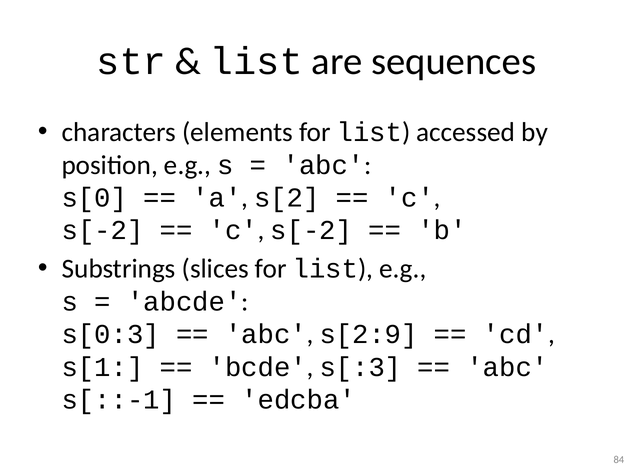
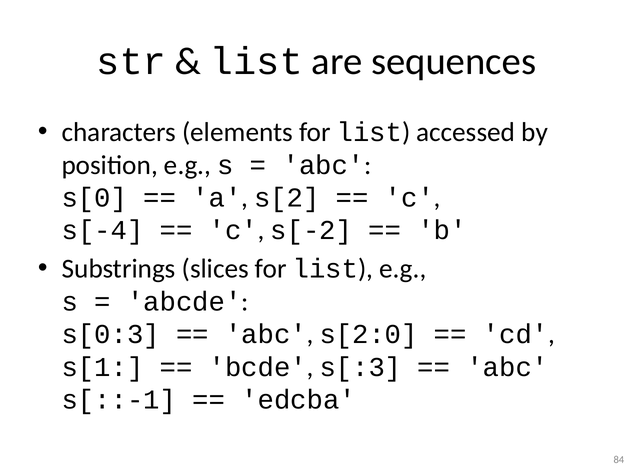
s[-2 at (103, 230): s[-2 -> s[-4
s[2:9: s[2:9 -> s[2:0
